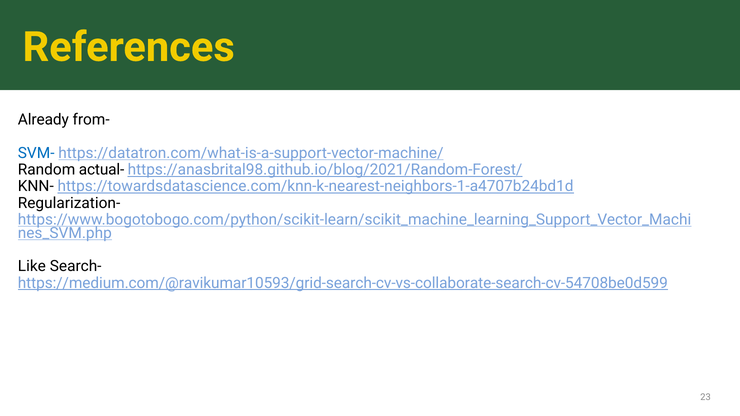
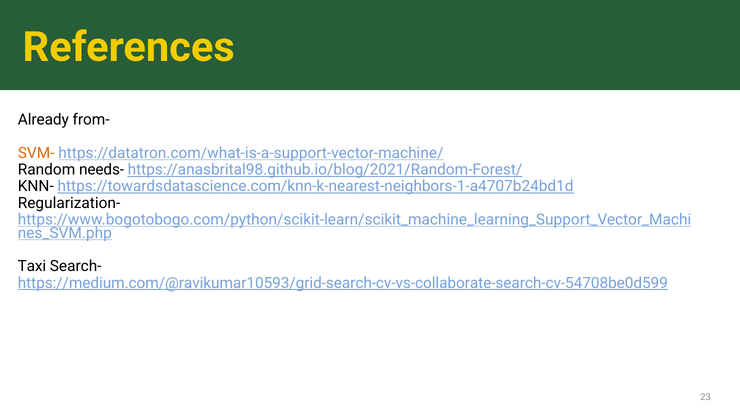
SVM- colour: blue -> orange
actual-: actual- -> needs-
Like: Like -> Taxi
